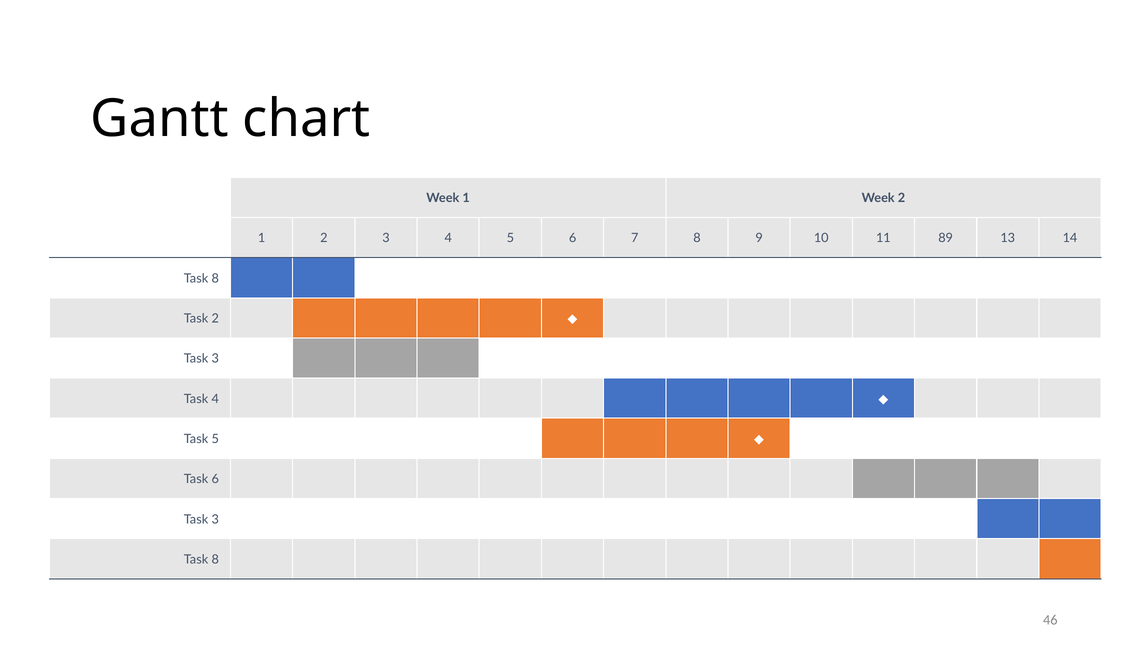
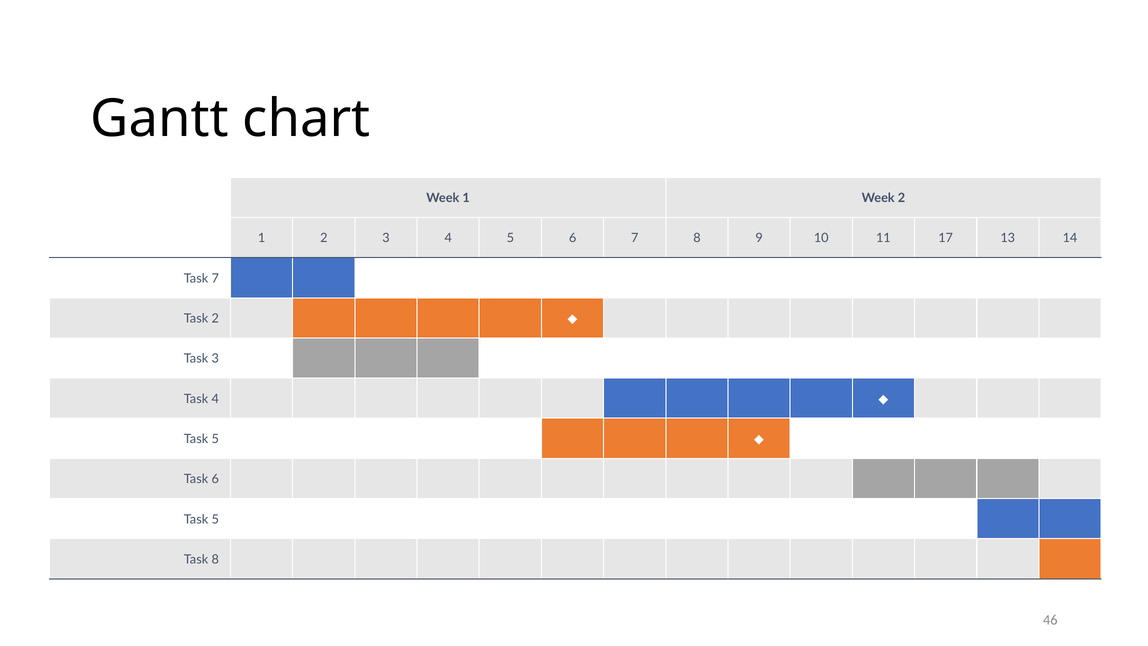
89: 89 -> 17
8 at (215, 278): 8 -> 7
3 at (215, 519): 3 -> 5
